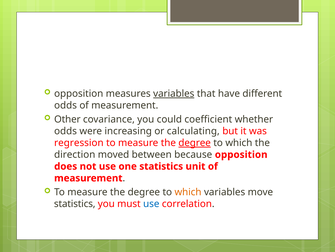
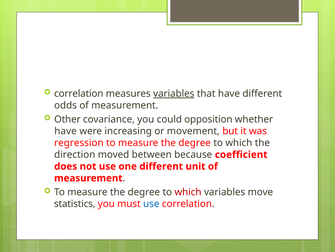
opposition at (79, 93): opposition -> correlation
coefficient: coefficient -> opposition
odds at (66, 131): odds -> have
calculating: calculating -> movement
degree at (195, 142) underline: present -> none
because opposition: opposition -> coefficient
one statistics: statistics -> different
which at (188, 192) colour: orange -> red
